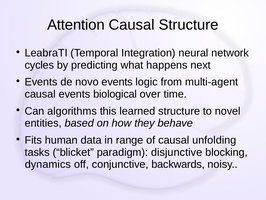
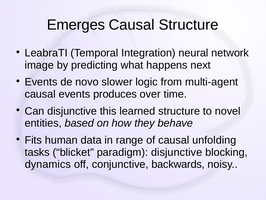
Attention: Attention -> Emerges
cycles: cycles -> image
novo events: events -> slower
biological: biological -> produces
Can algorithms: algorithms -> disjunctive
